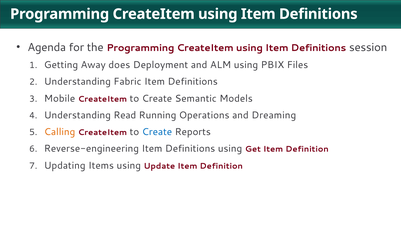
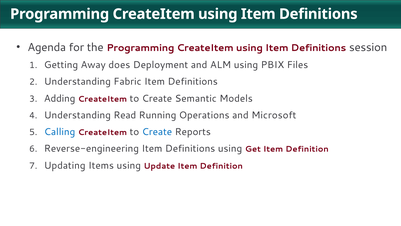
Mobile: Mobile -> Adding
Dreaming: Dreaming -> Microsoft
Calling colour: orange -> blue
